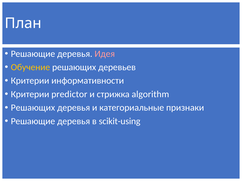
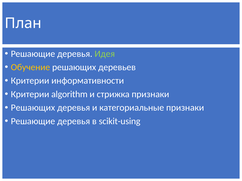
Идея colour: pink -> light green
predictor: predictor -> algorithm
стрижка algorithm: algorithm -> признаки
